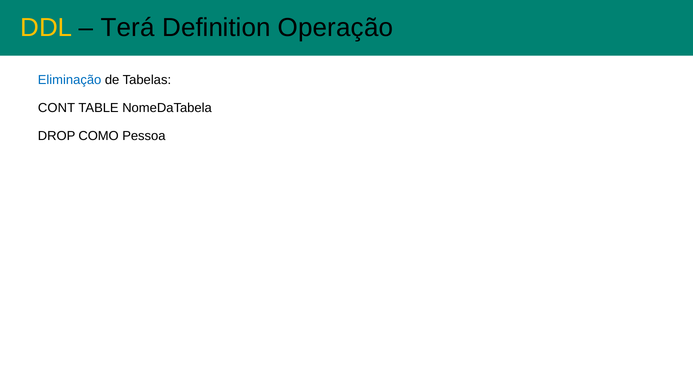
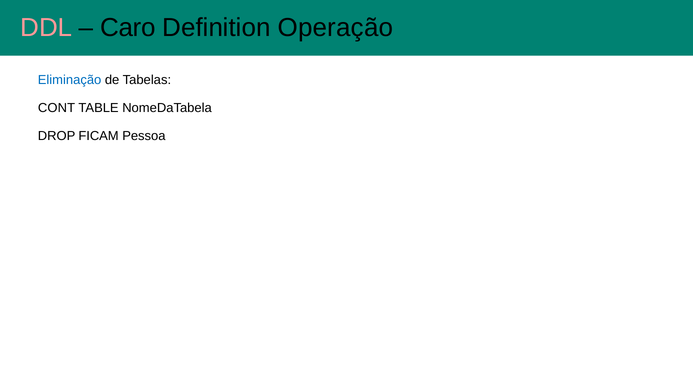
DDL colour: yellow -> pink
Terá: Terá -> Caro
COMO: COMO -> FICAM
